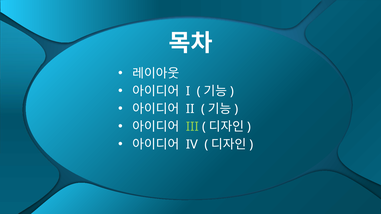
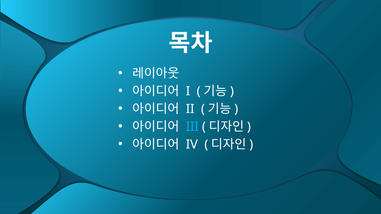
III colour: light green -> light blue
